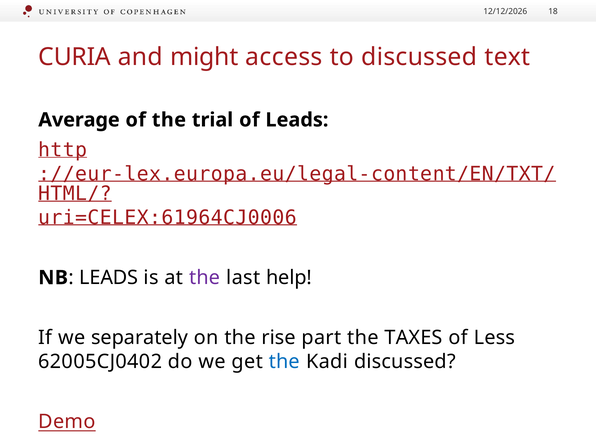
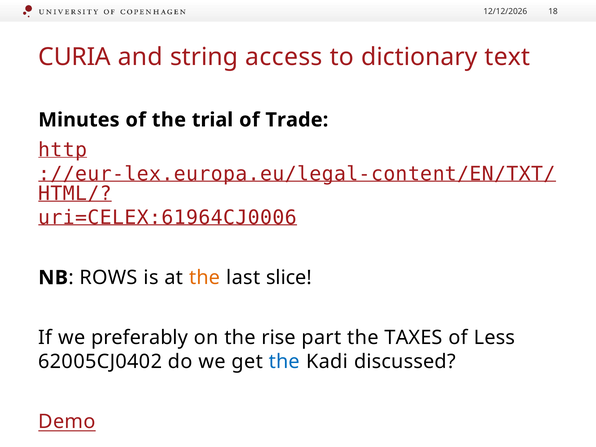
might: might -> string
to discussed: discussed -> dictionary
Average: Average -> Minutes
of Leads: Leads -> Trade
LEADS at (109, 278): LEADS -> ROWS
the at (205, 278) colour: purple -> orange
help: help -> slice
separately: separately -> preferably
